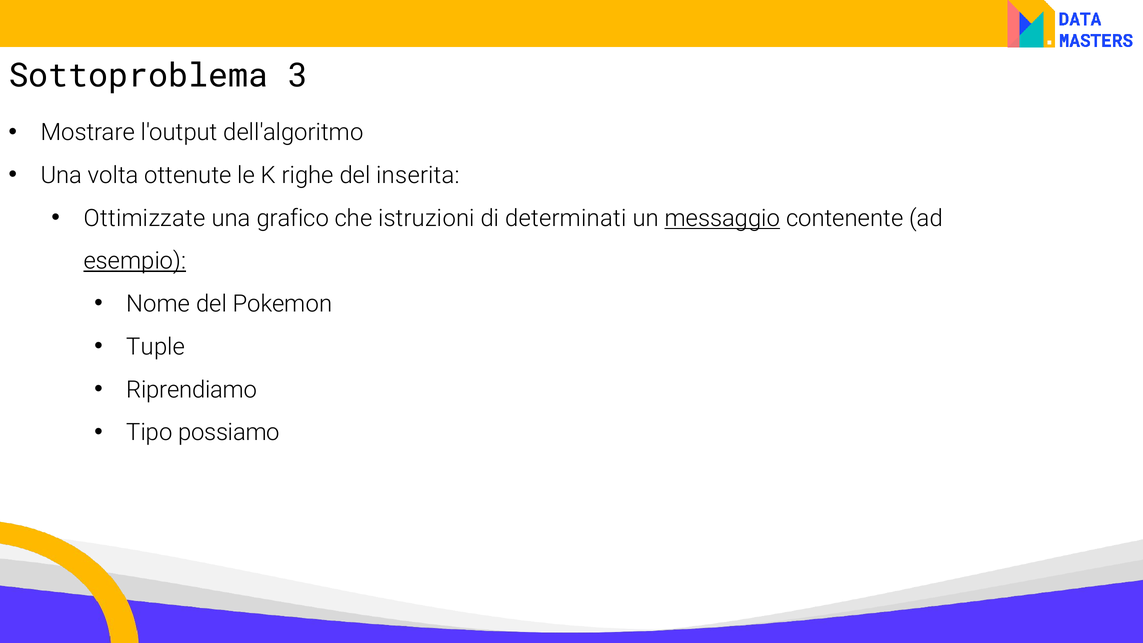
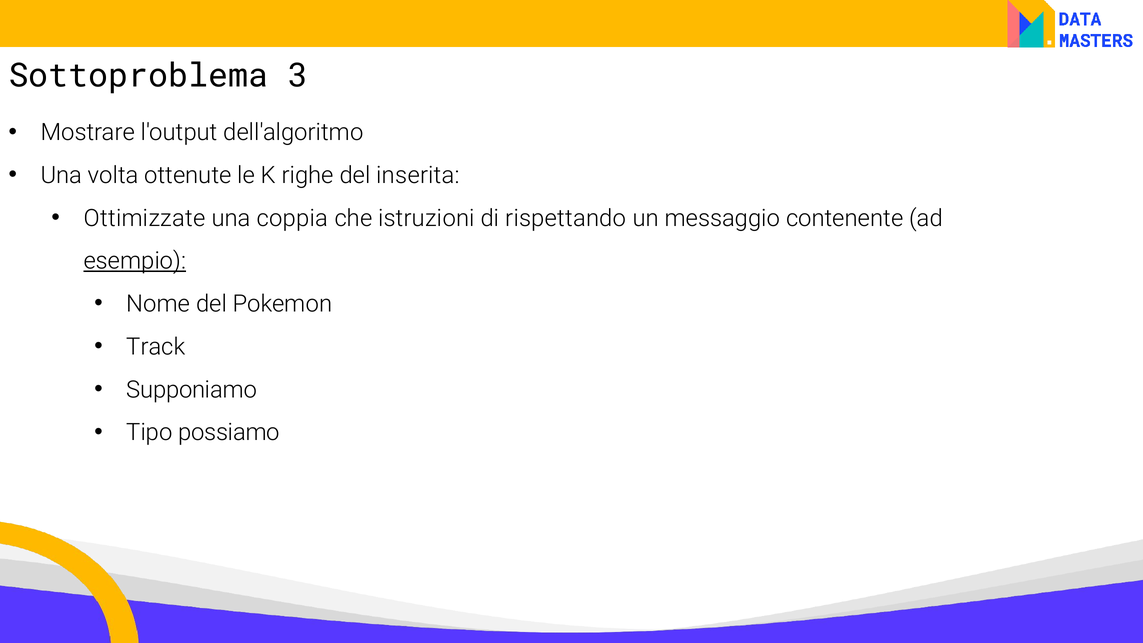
grafico: grafico -> coppia
determinati: determinati -> rispettando
messaggio underline: present -> none
Tuple: Tuple -> Track
Riprendiamo: Riprendiamo -> Supponiamo
